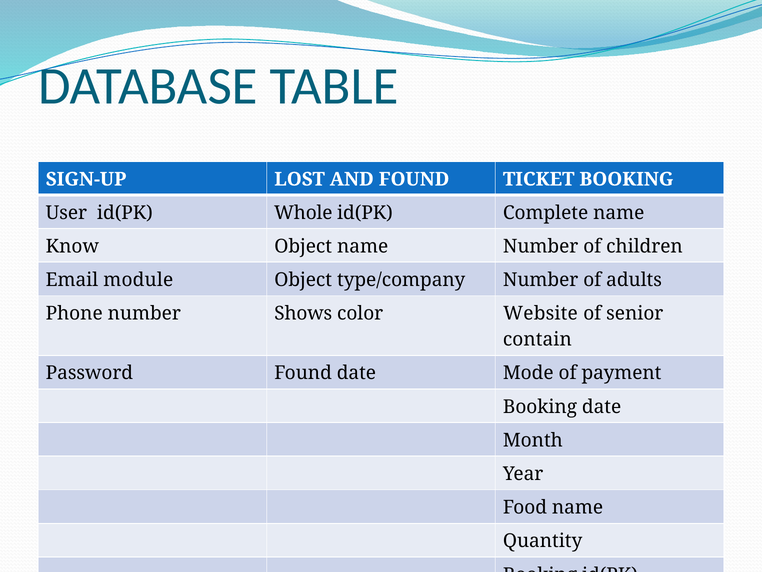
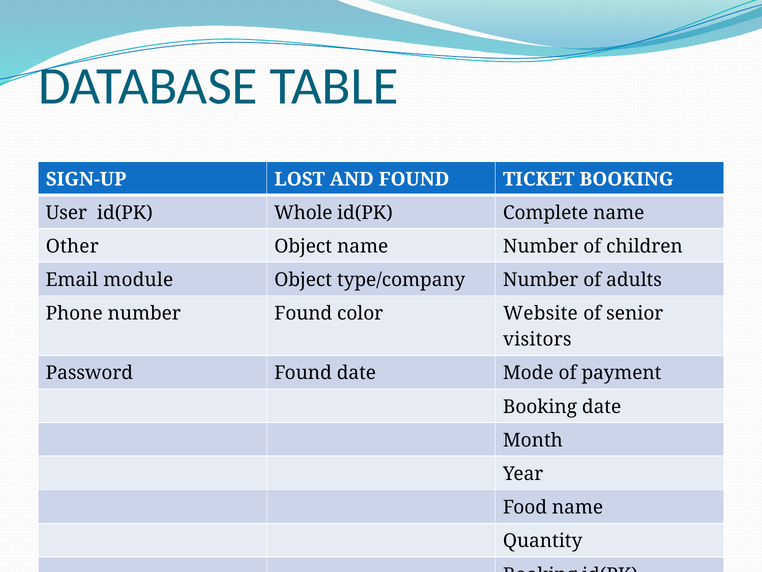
Know: Know -> Other
number Shows: Shows -> Found
contain: contain -> visitors
